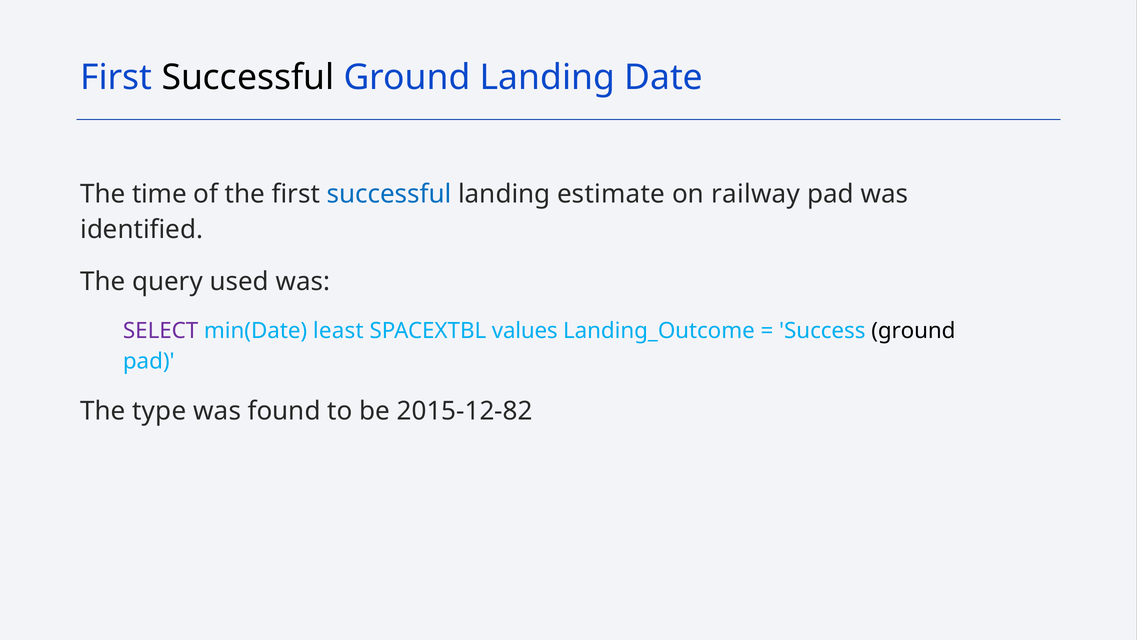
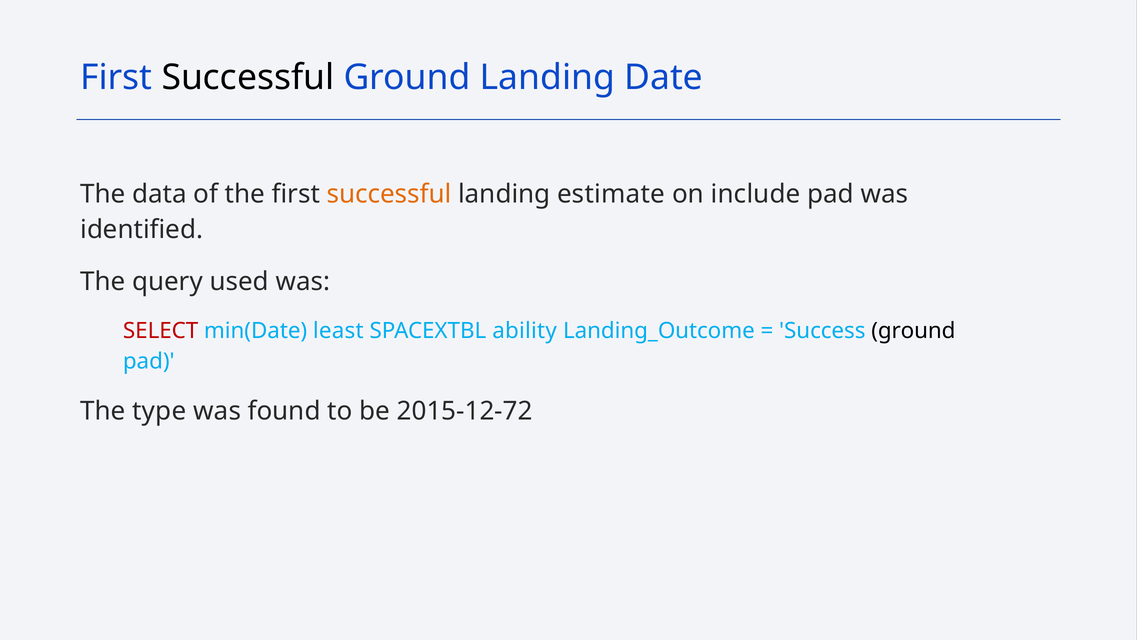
time: time -> data
successful at (389, 194) colour: blue -> orange
railway: railway -> include
SELECT colour: purple -> red
values: values -> ability
2015-12-82: 2015-12-82 -> 2015-12-72
